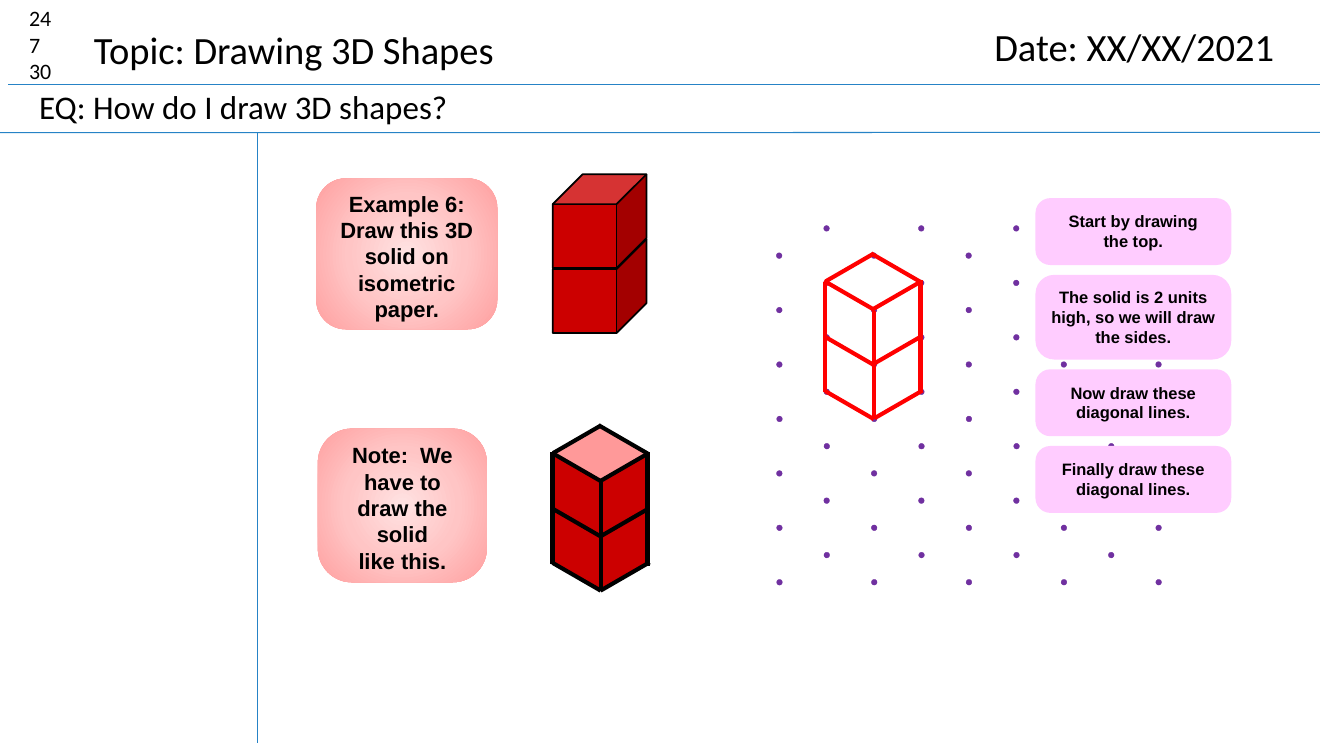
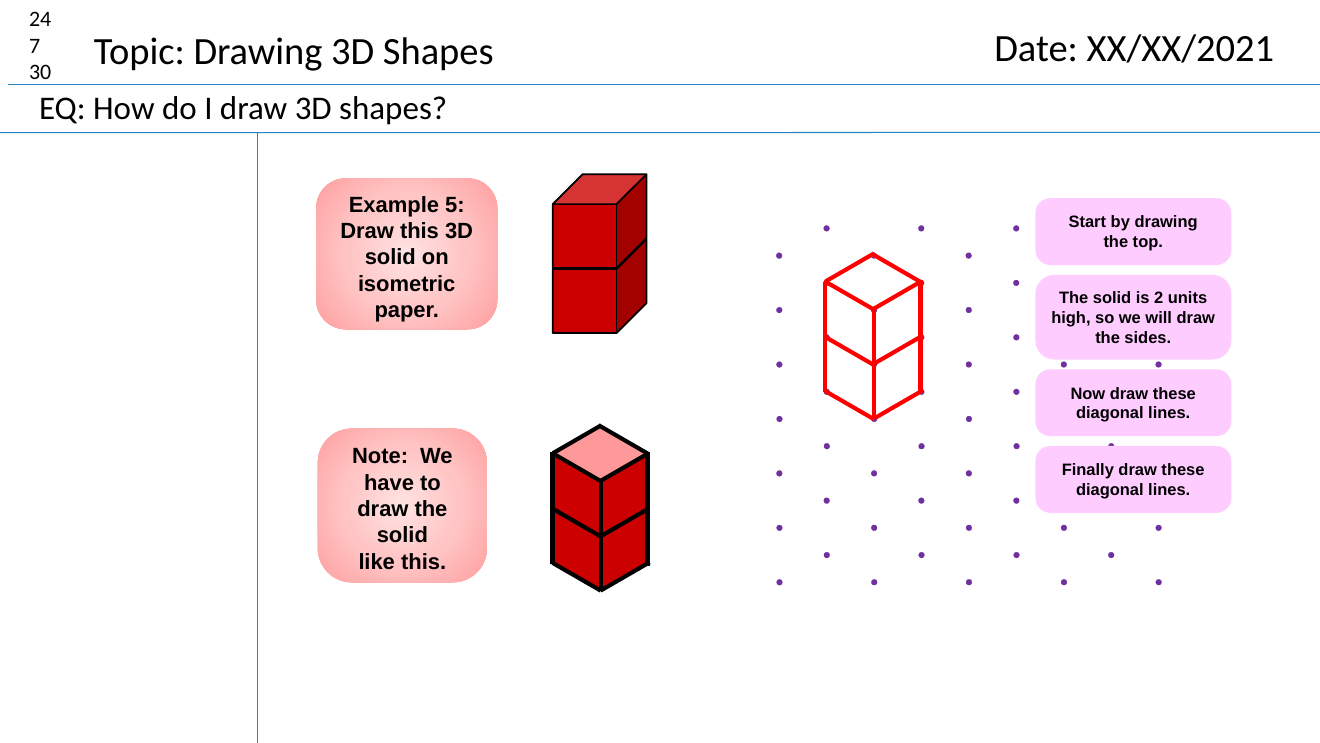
6: 6 -> 5
